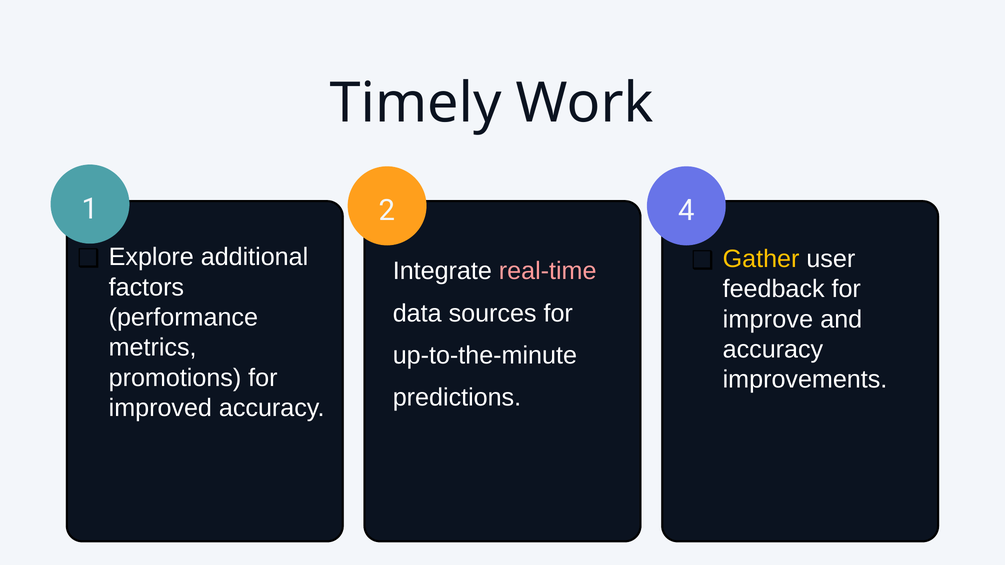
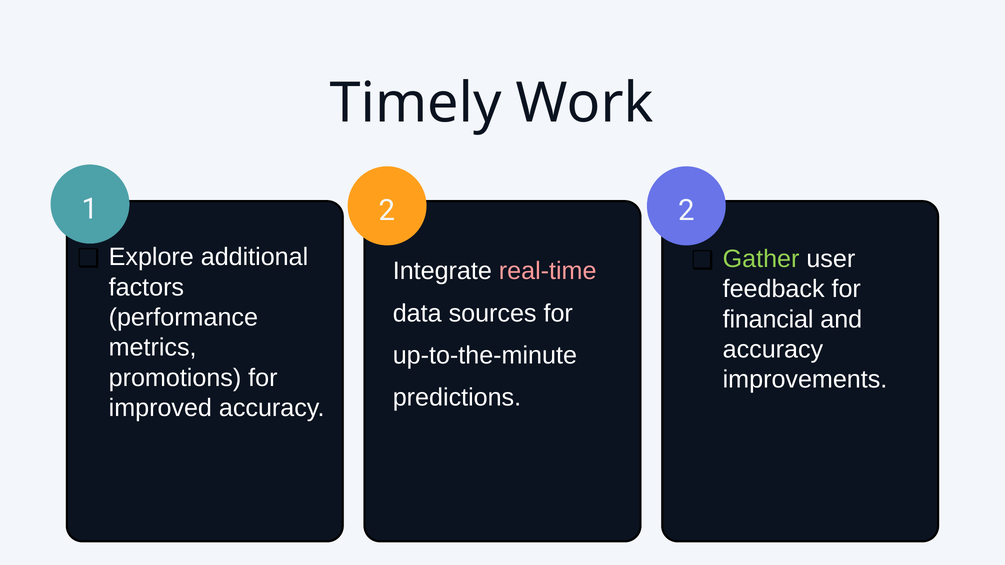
2 4: 4 -> 2
Gather colour: yellow -> light green
improve: improve -> financial
